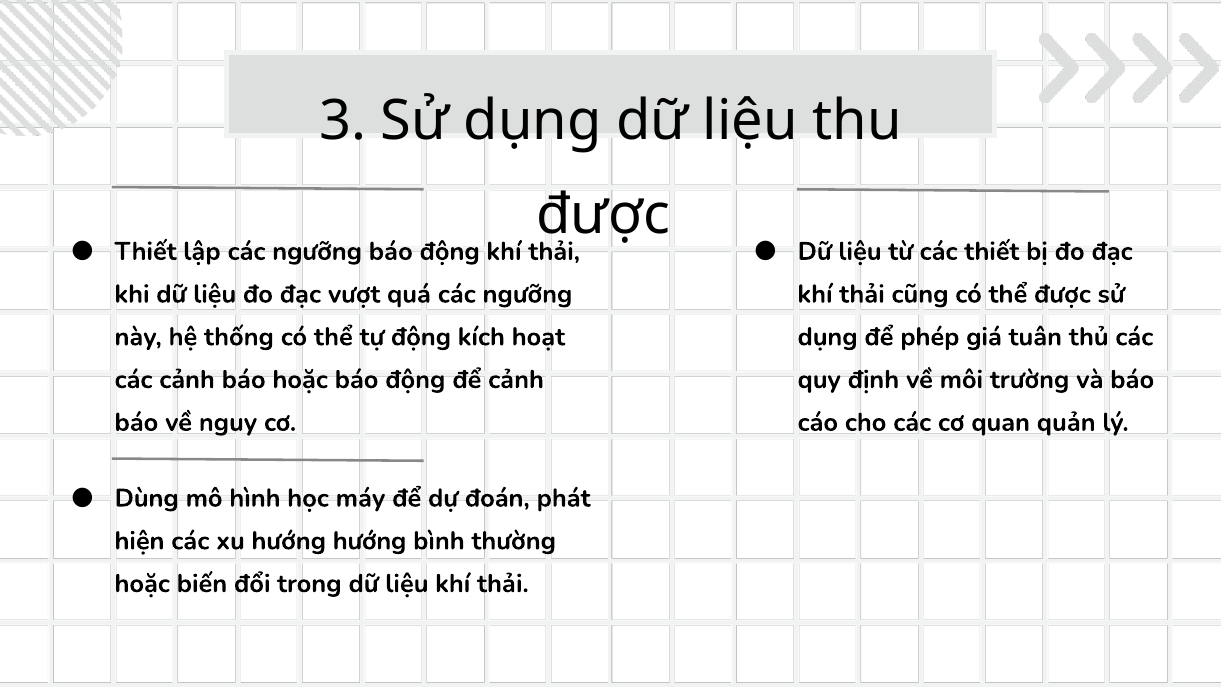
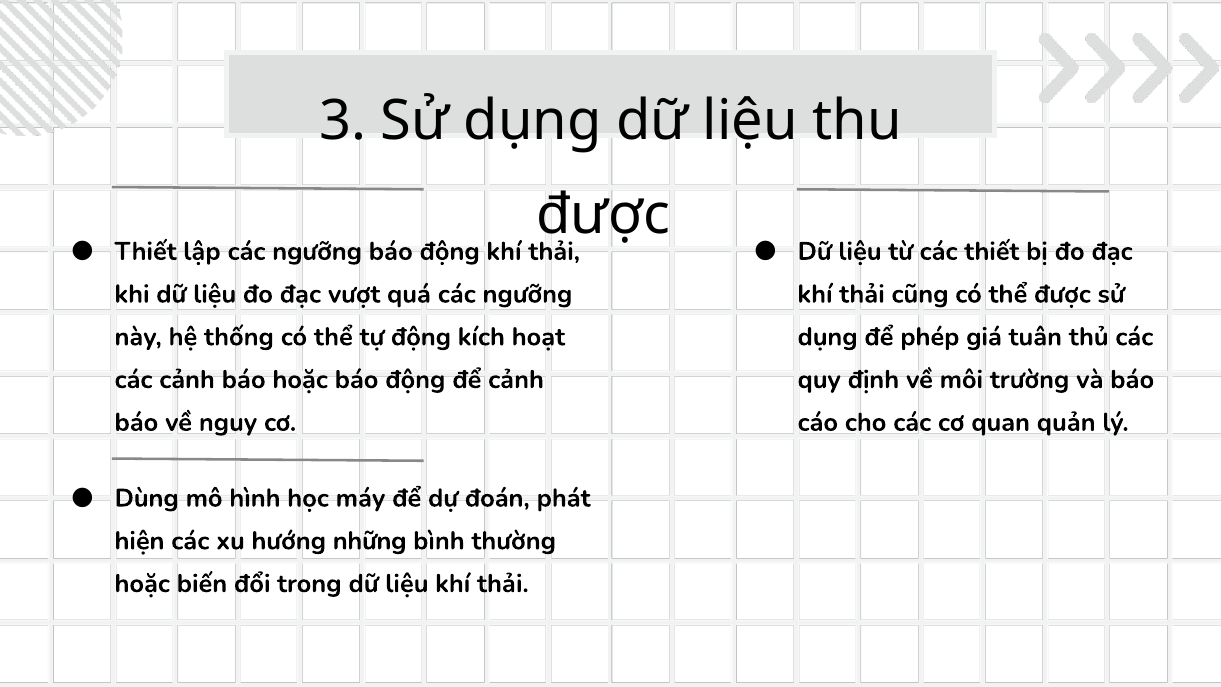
hướng hướng: hướng -> những
